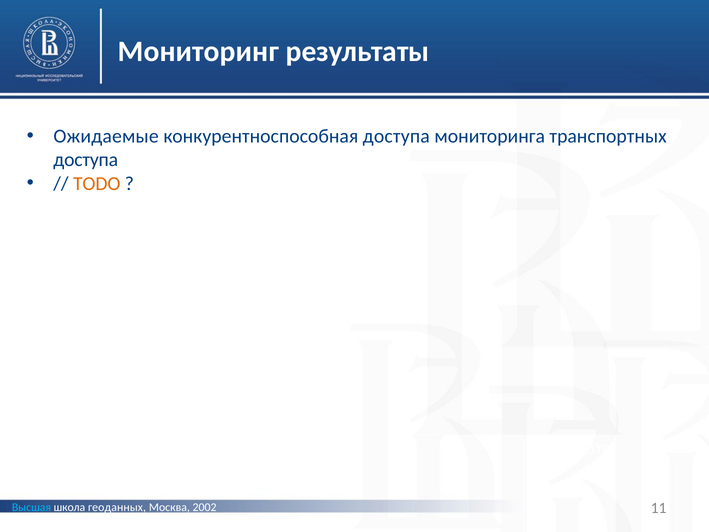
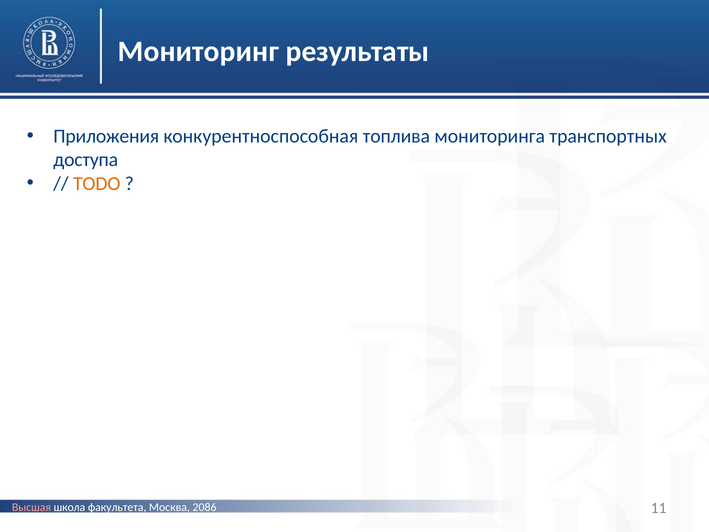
Ожидаемые: Ожидаемые -> Приложения
конкурентноспособная доступа: доступа -> топлива
Высшая colour: light blue -> pink
геоданных: геоданных -> факультета
2002: 2002 -> 2086
